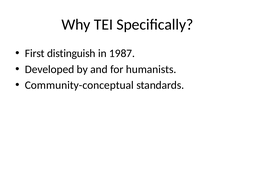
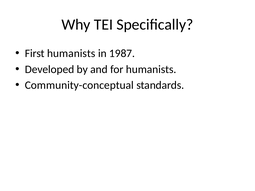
First distinguish: distinguish -> humanists
